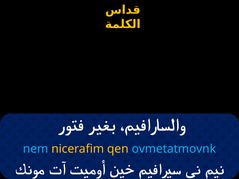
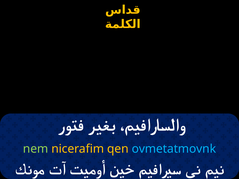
nem colour: light blue -> light green
